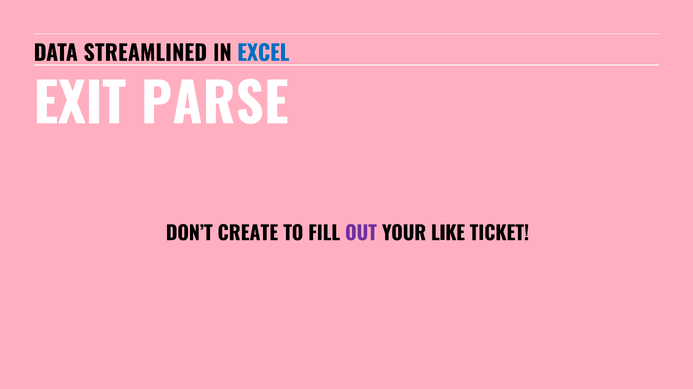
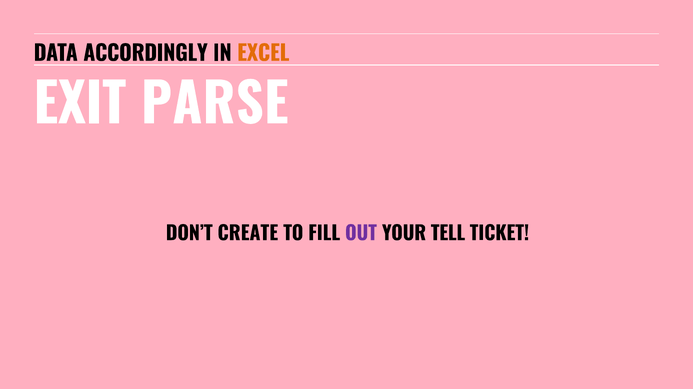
STREAMLINED: STREAMLINED -> ACCORDINGLY
EXCEL colour: blue -> orange
LIKE: LIKE -> TELL
